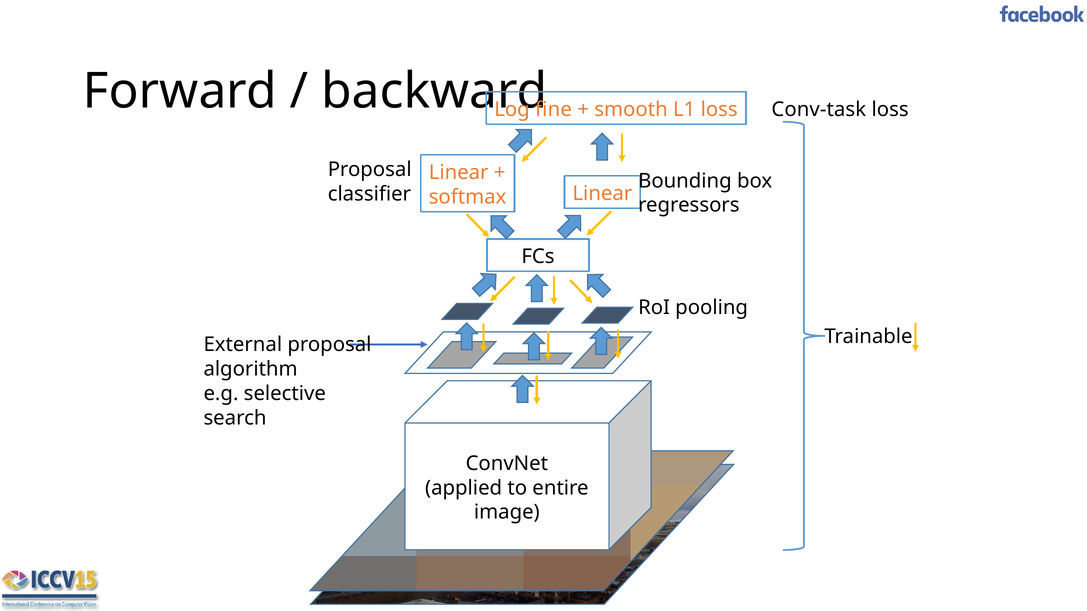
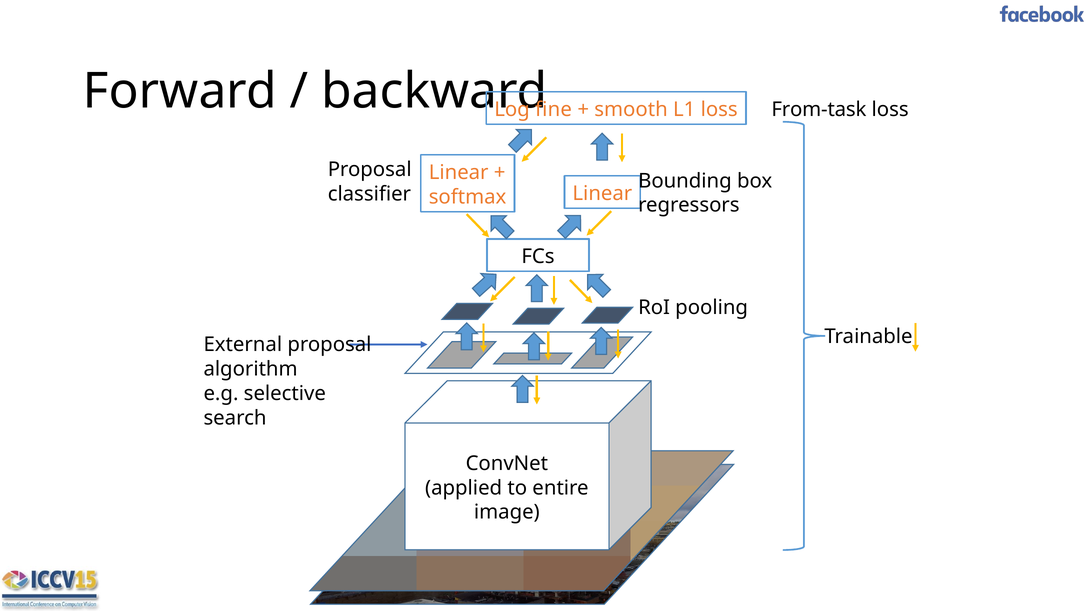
Conv-task: Conv-task -> From-task
